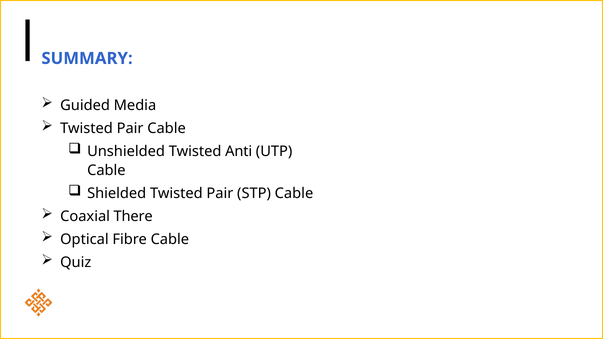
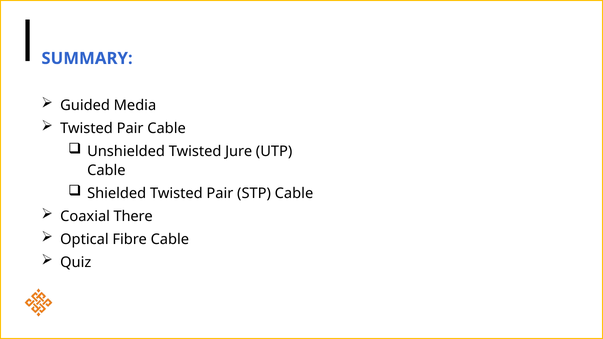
Anti: Anti -> Jure
